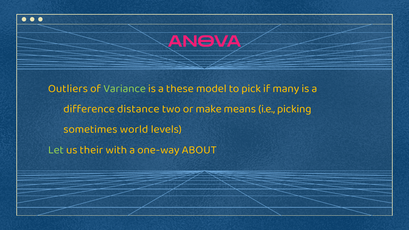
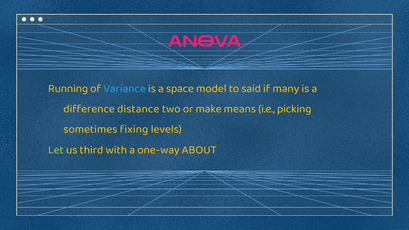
Outliers: Outliers -> Running
Variance colour: light green -> light blue
these: these -> space
pick: pick -> said
world: world -> fixing
their: their -> third
